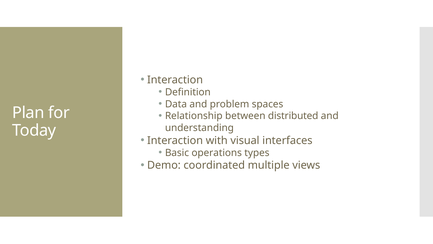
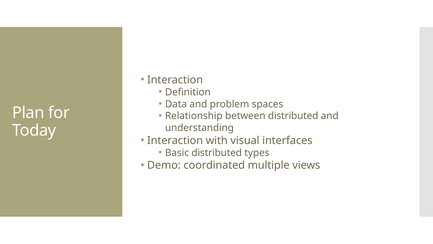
Basic operations: operations -> distributed
